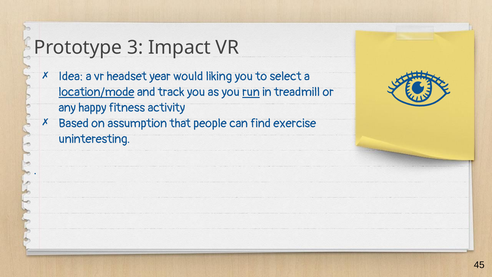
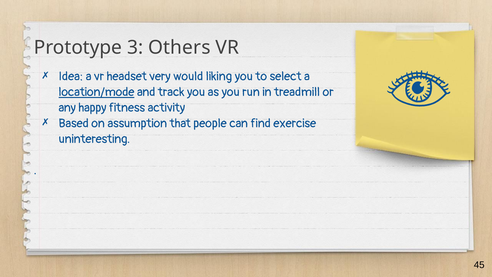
Impact: Impact -> Others
year: year -> very
run underline: present -> none
